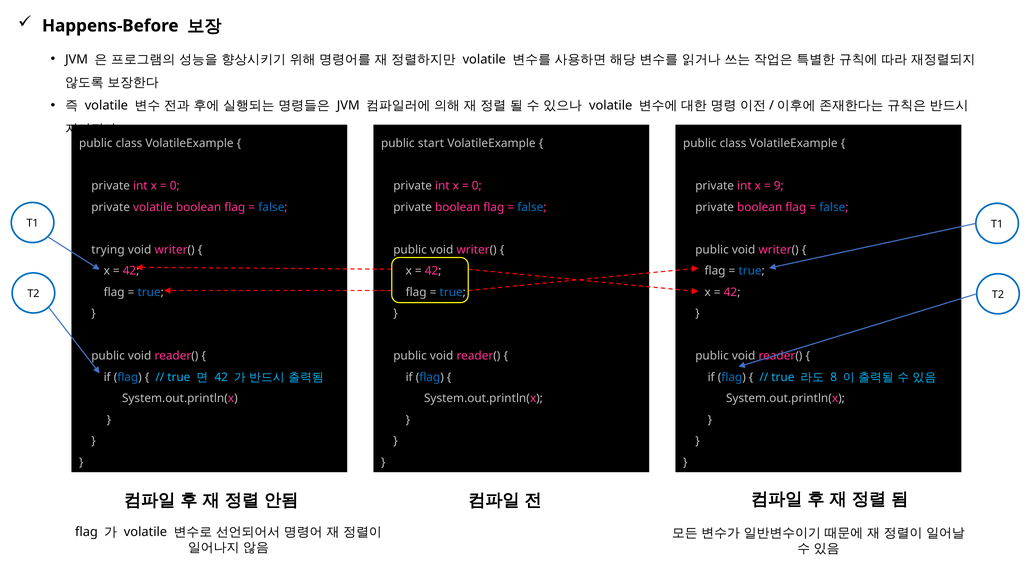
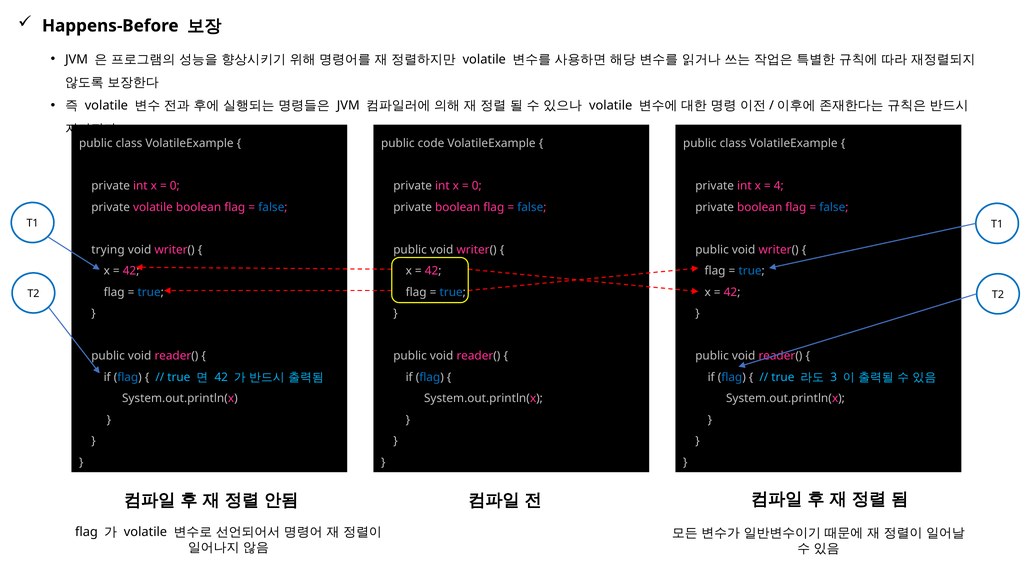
start: start -> code
9: 9 -> 4
8: 8 -> 3
